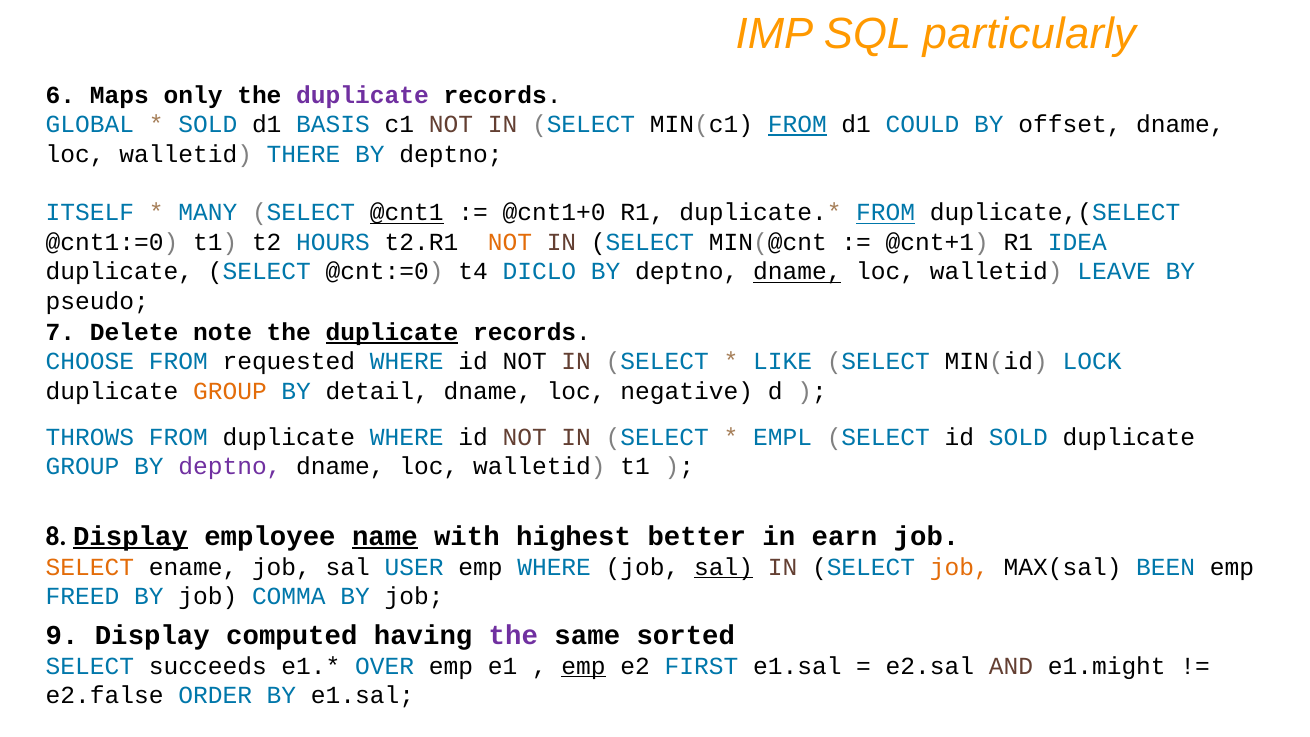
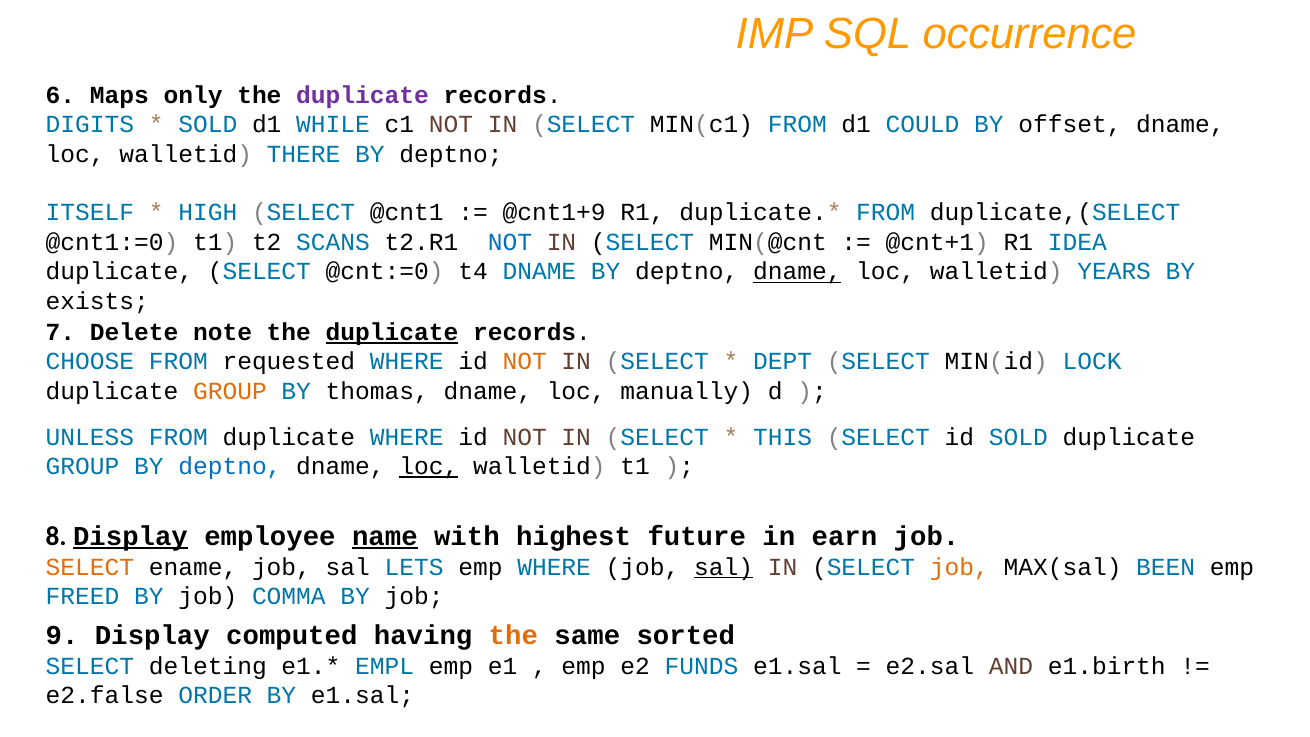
particularly: particularly -> occurrence
GLOBAL: GLOBAL -> DIGITS
BASIS: BASIS -> WHILE
FROM at (797, 124) underline: present -> none
MANY: MANY -> HIGH
@cnt1 underline: present -> none
@cnt1+0: @cnt1+0 -> @cnt1+9
FROM at (886, 213) underline: present -> none
HOURS: HOURS -> SCANS
NOT at (510, 242) colour: orange -> blue
t4 DICLO: DICLO -> DNAME
LEAVE: LEAVE -> YEARS
pseudo: pseudo -> exists
NOT at (525, 362) colour: black -> orange
LIKE: LIKE -> DEPT
detail: detail -> thomas
negative: negative -> manually
THROWS: THROWS -> UNLESS
EMPL: EMPL -> THIS
deptno at (230, 466) colour: purple -> blue
loc at (429, 466) underline: none -> present
better: better -> future
USER: USER -> LETS
the at (513, 635) colour: purple -> orange
succeeds: succeeds -> deleting
OVER: OVER -> EMPL
emp at (584, 666) underline: present -> none
FIRST: FIRST -> FUNDS
e1.might: e1.might -> e1.birth
